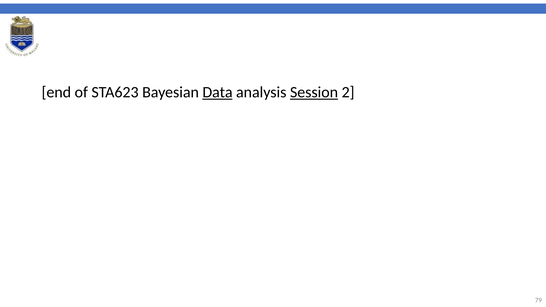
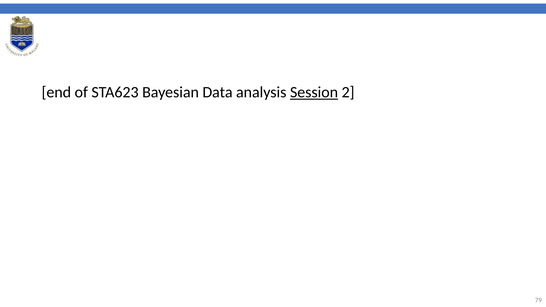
Data underline: present -> none
